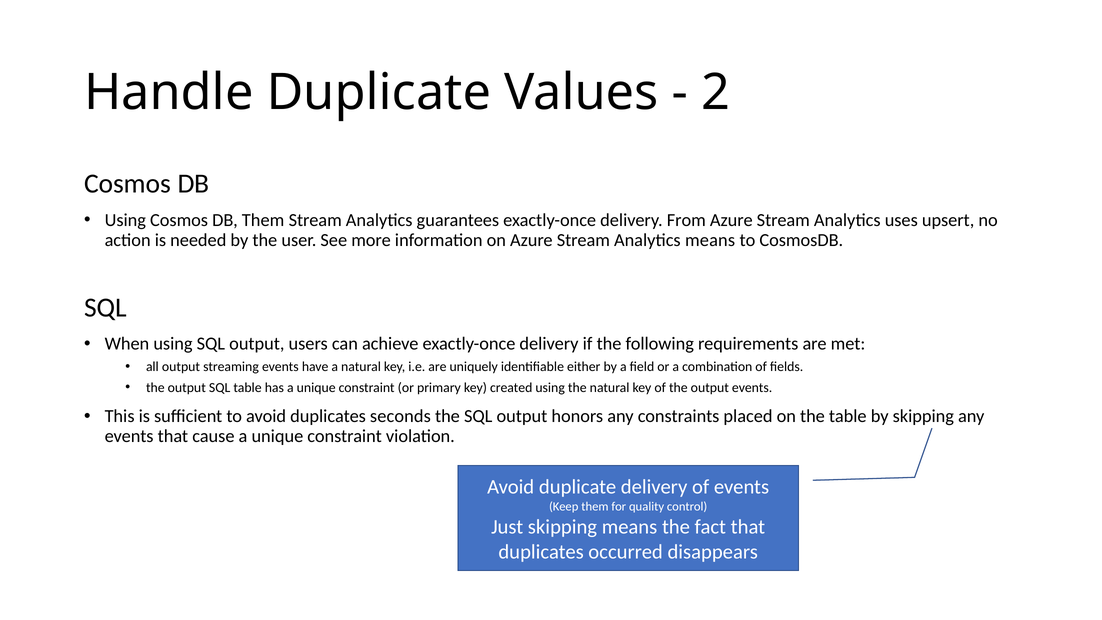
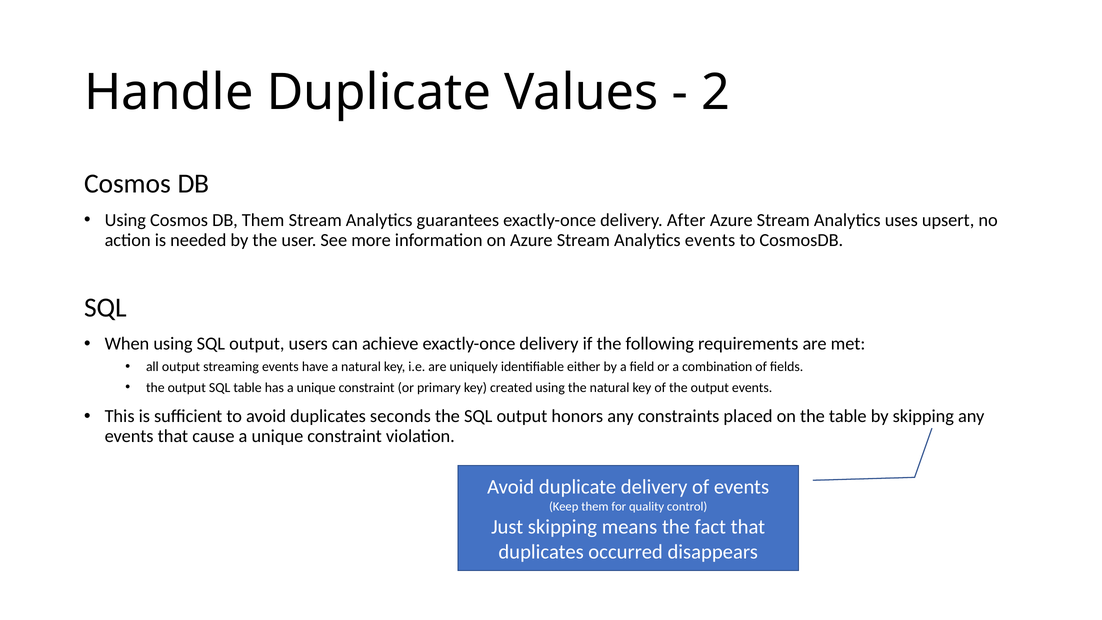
From: From -> After
Analytics means: means -> events
